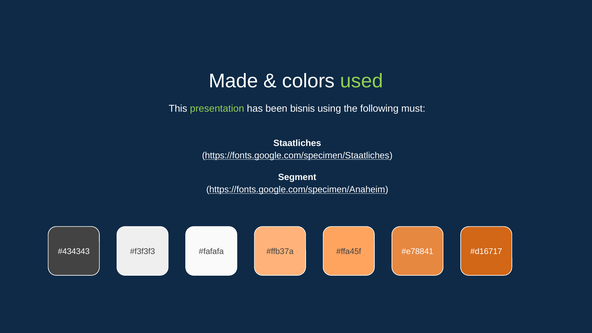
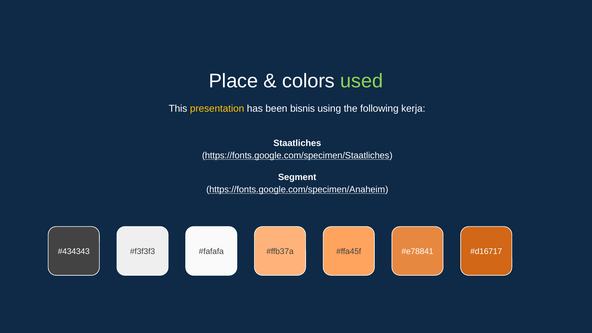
Made: Made -> Place
presentation colour: light green -> yellow
must: must -> kerja
